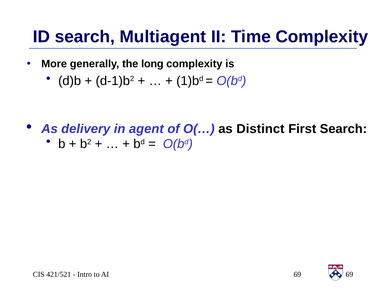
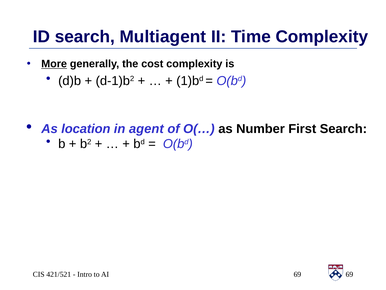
More underline: none -> present
long: long -> cost
delivery: delivery -> location
Distinct: Distinct -> Number
